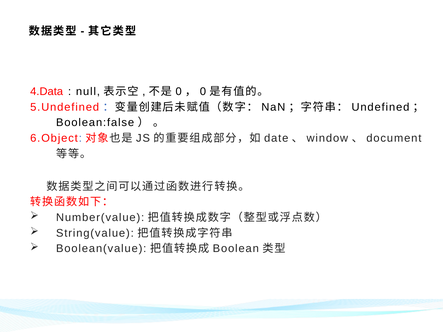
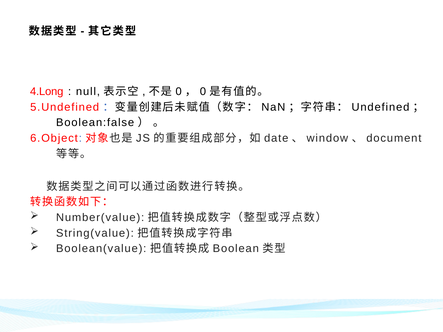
4.Data: 4.Data -> 4.Long
